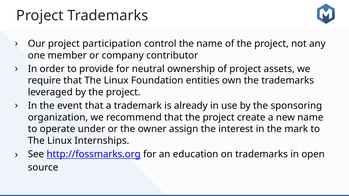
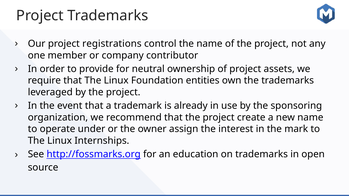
participation: participation -> registrations
